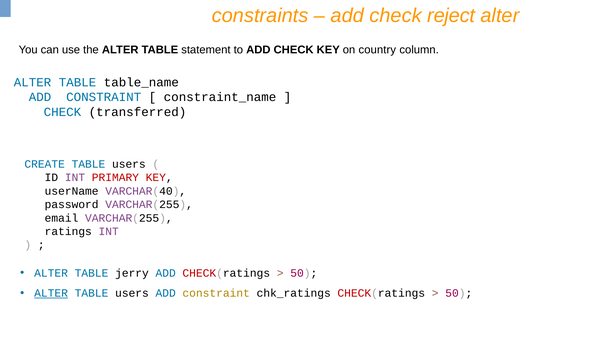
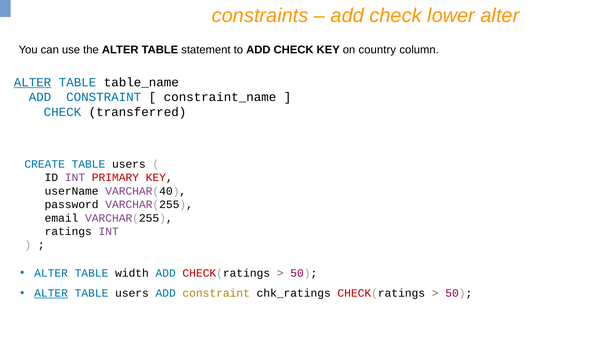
reject: reject -> lower
ALTER at (33, 82) underline: none -> present
jerry: jerry -> width
